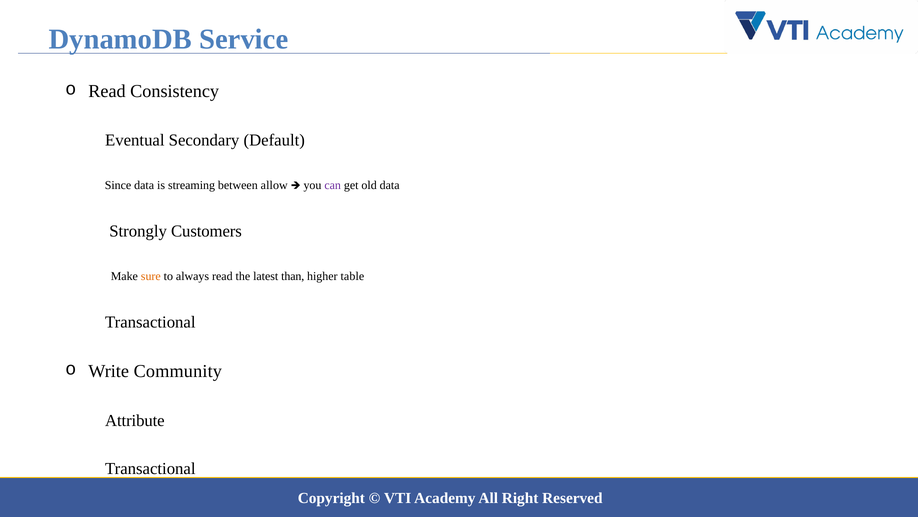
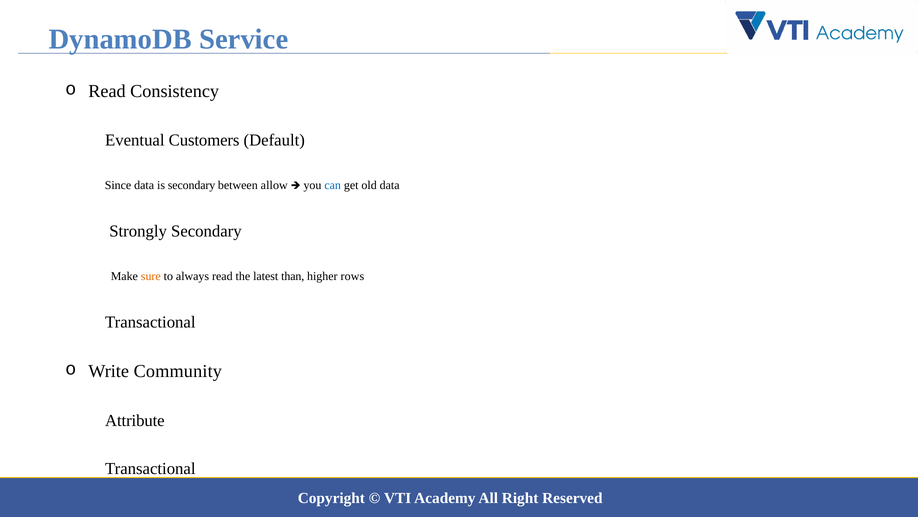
Secondary: Secondary -> Customers
is streaming: streaming -> secondary
can colour: purple -> blue
Strongly Customers: Customers -> Secondary
table: table -> rows
